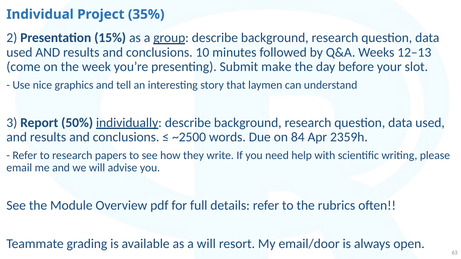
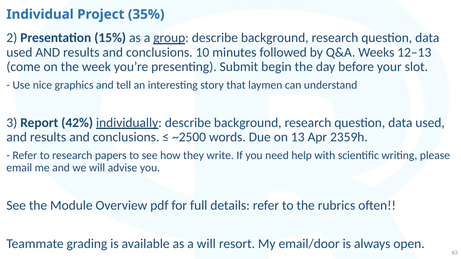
make: make -> begin
50%: 50% -> 42%
84: 84 -> 13
